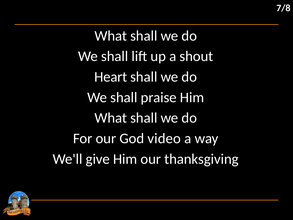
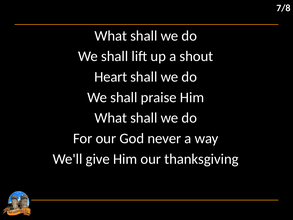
video: video -> never
